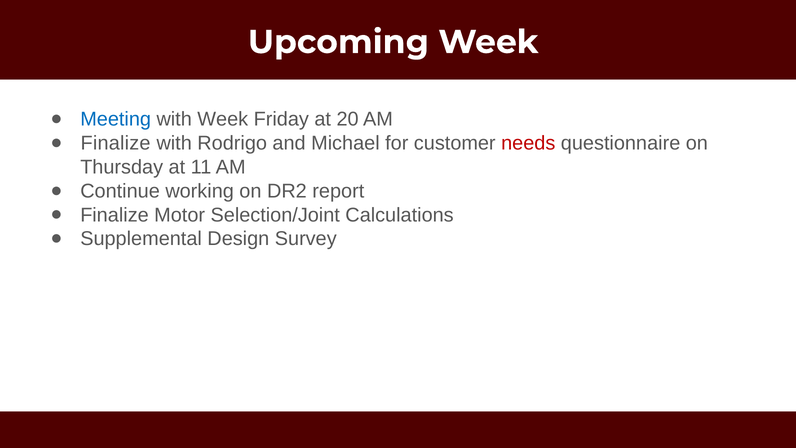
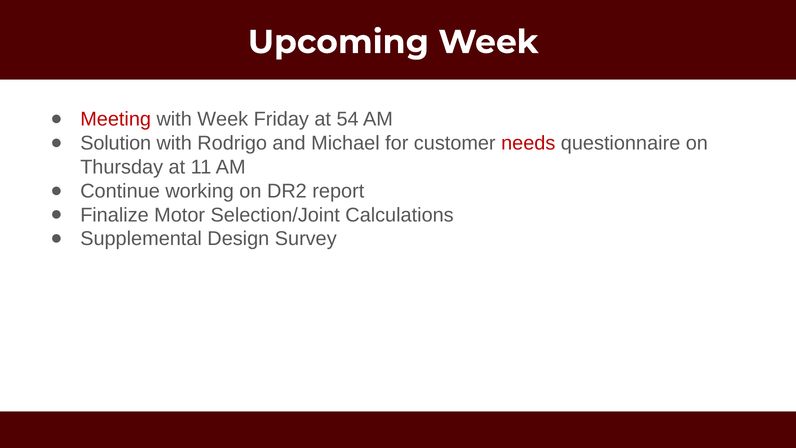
Meeting colour: blue -> red
20: 20 -> 54
Finalize at (116, 143): Finalize -> Solution
